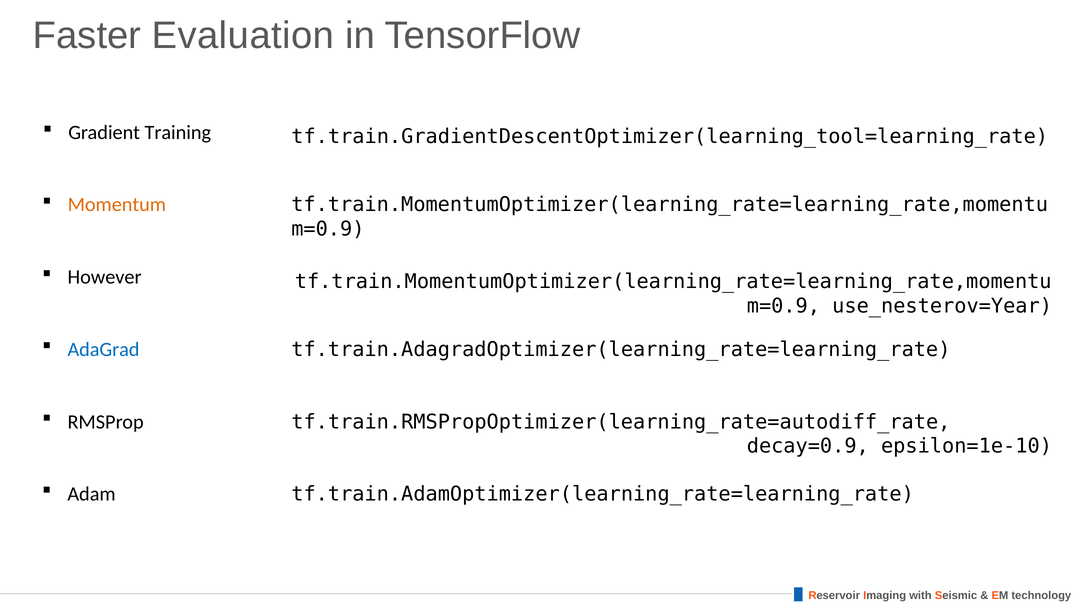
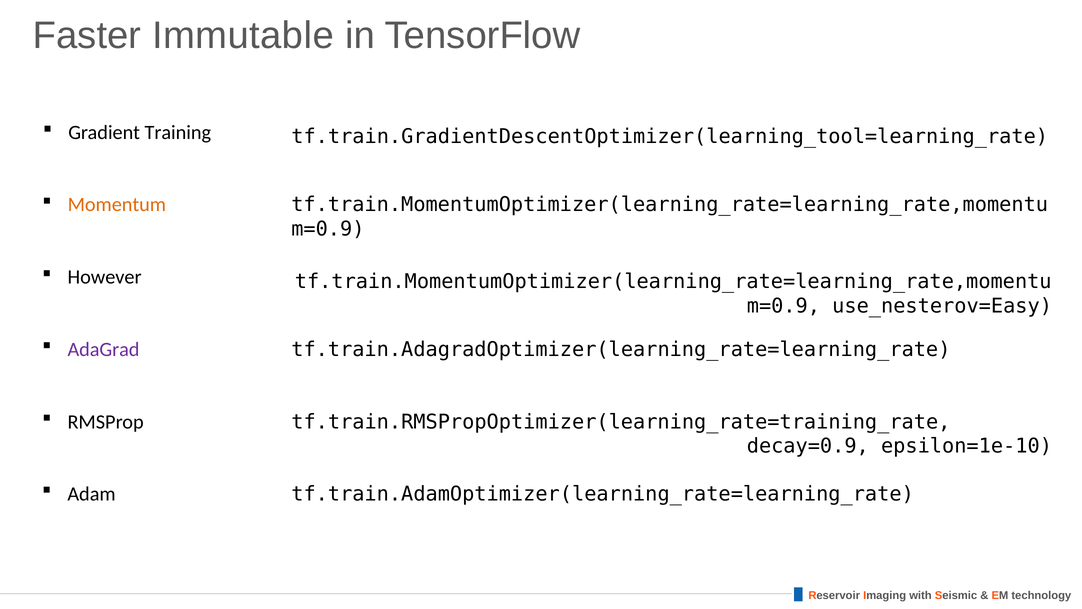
Evaluation: Evaluation -> Immutable
use_nesterov=Year: use_nesterov=Year -> use_nesterov=Easy
AdaGrad colour: blue -> purple
tf.train.RMSPropOptimizer(learning_rate=autodiff_rate: tf.train.RMSPropOptimizer(learning_rate=autodiff_rate -> tf.train.RMSPropOptimizer(learning_rate=training_rate
